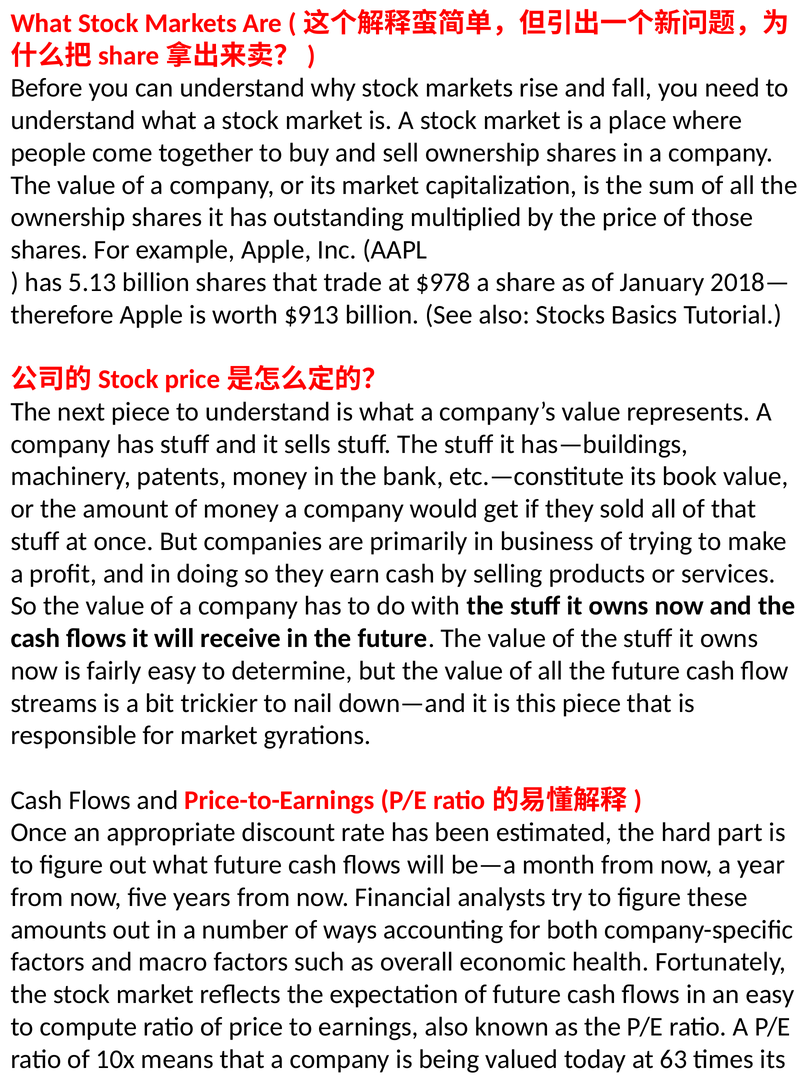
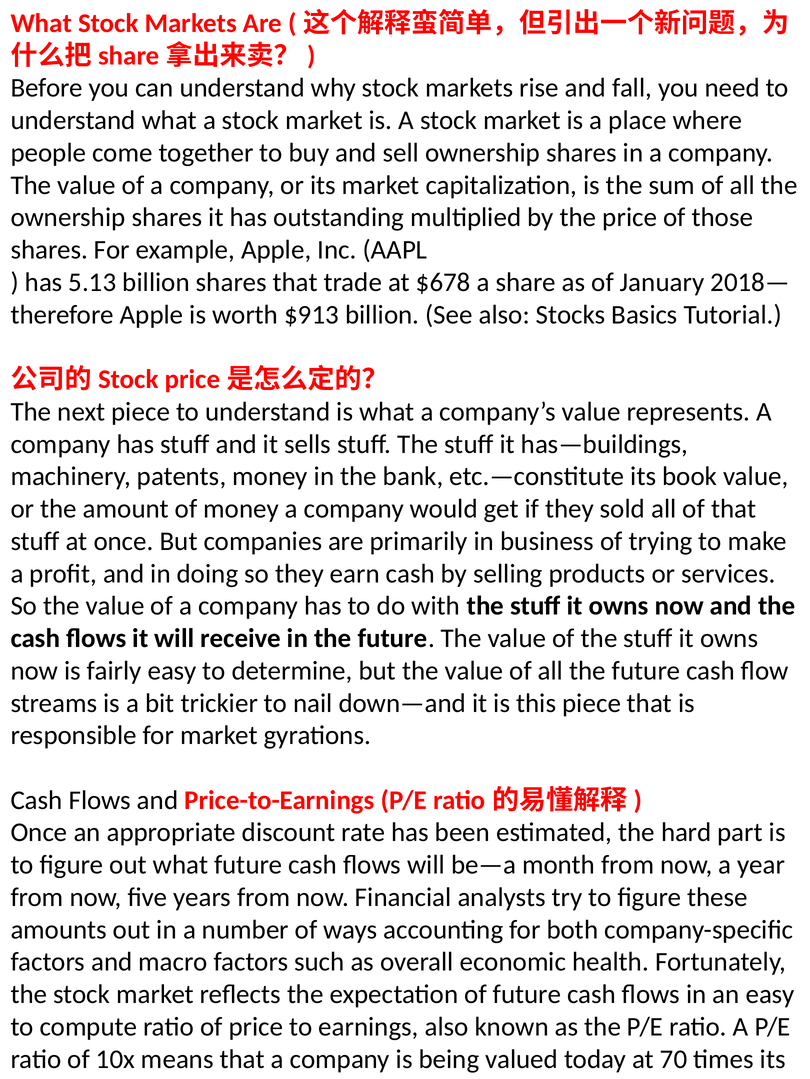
$978: $978 -> $678
63: 63 -> 70
